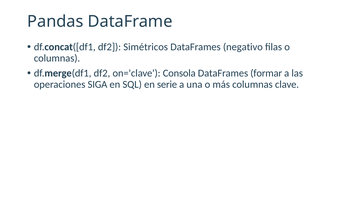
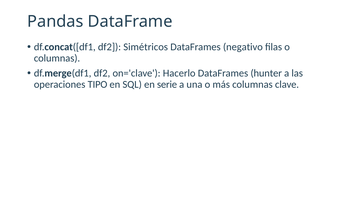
Consola: Consola -> Hacerlo
formar: formar -> hunter
SIGA: SIGA -> TIPO
